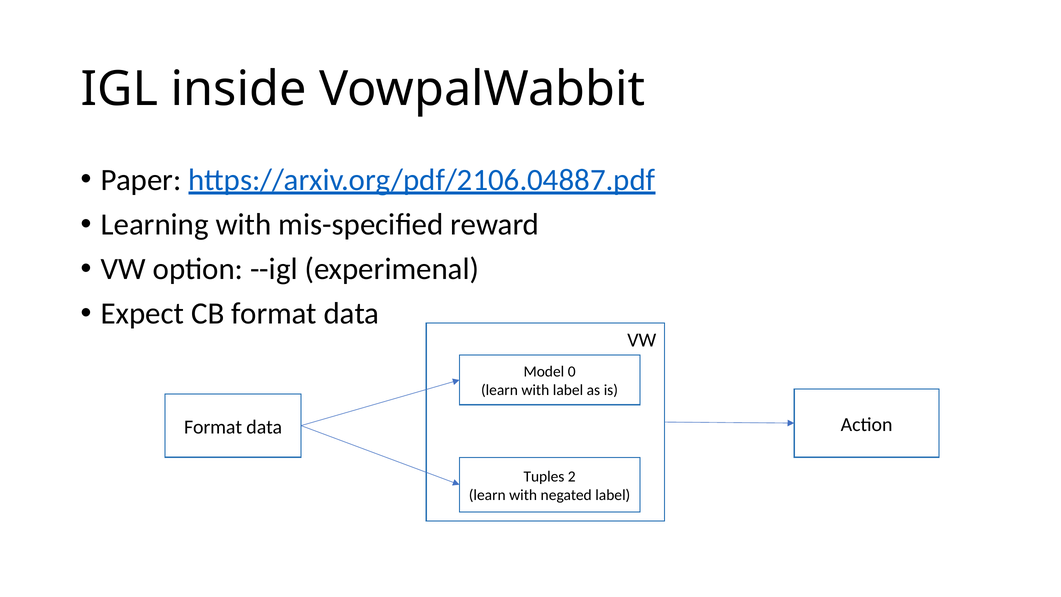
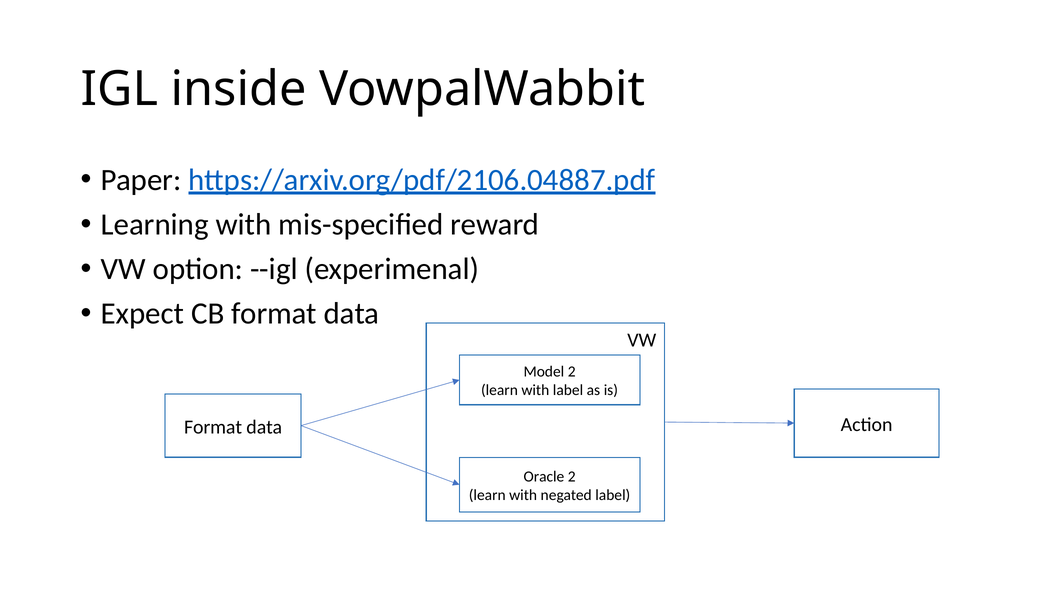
Model 0: 0 -> 2
Tuples: Tuples -> Oracle
